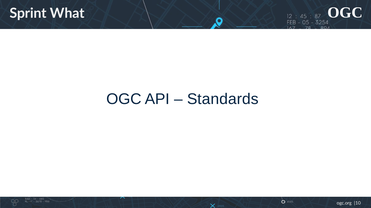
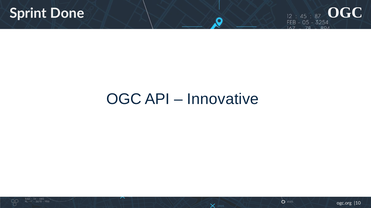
What: What -> Done
Standards: Standards -> Innovative
